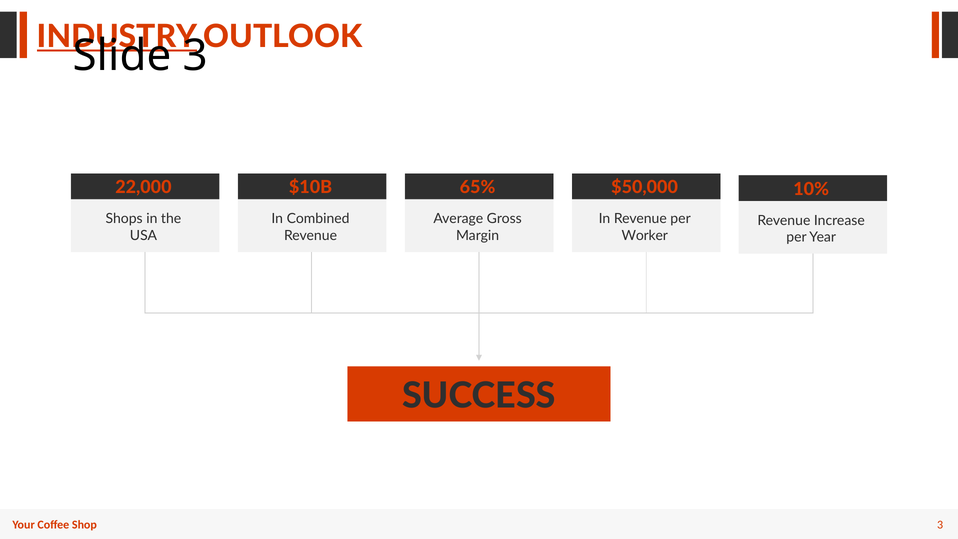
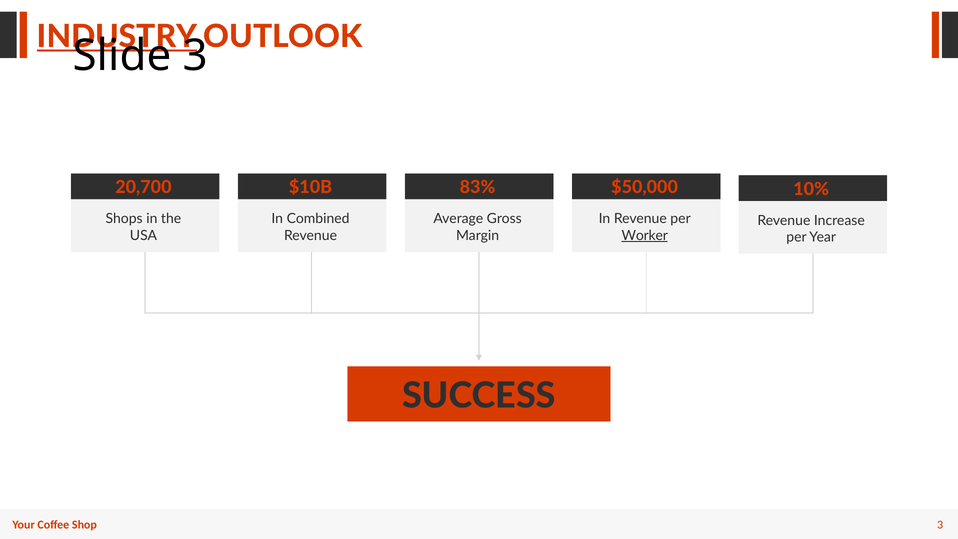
22,000: 22,000 -> 20,700
65%: 65% -> 83%
Worker underline: none -> present
